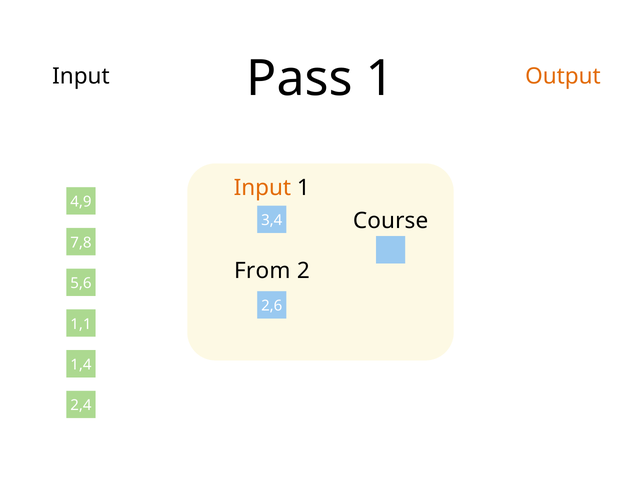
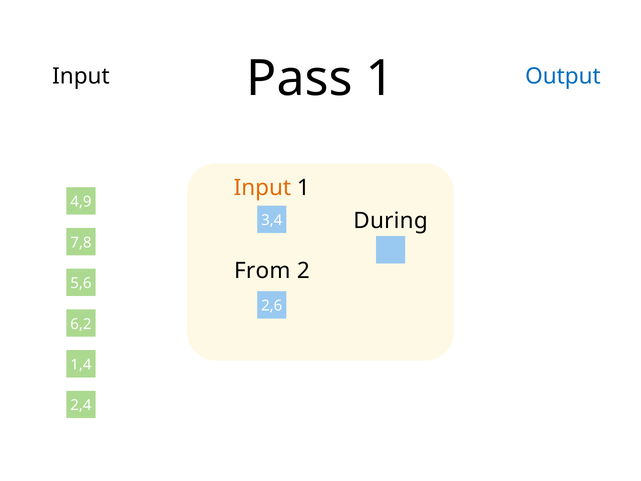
Output colour: orange -> blue
Course: Course -> During
1,1: 1,1 -> 6,2
